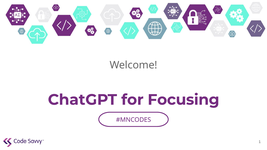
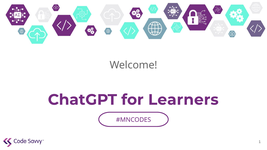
Focusing: Focusing -> Learners
